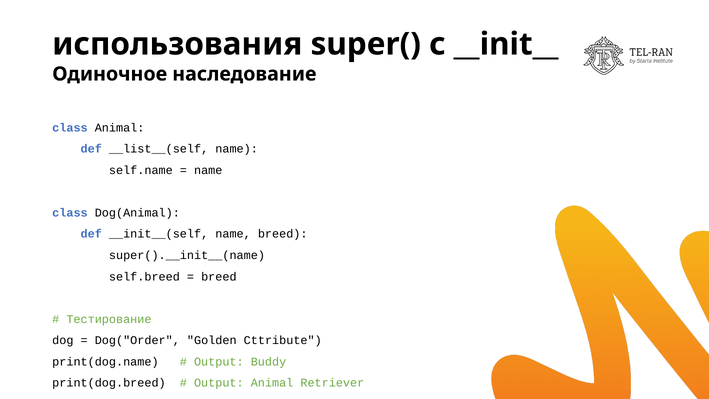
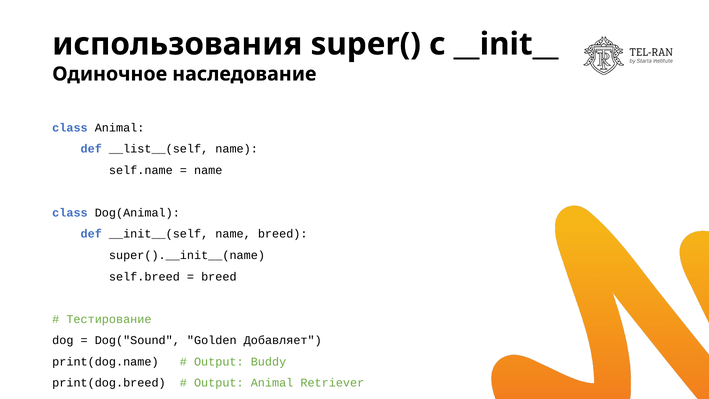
Dog("Order: Dog("Order -> Dog("Sound
Cttribute: Cttribute -> Добавляет
